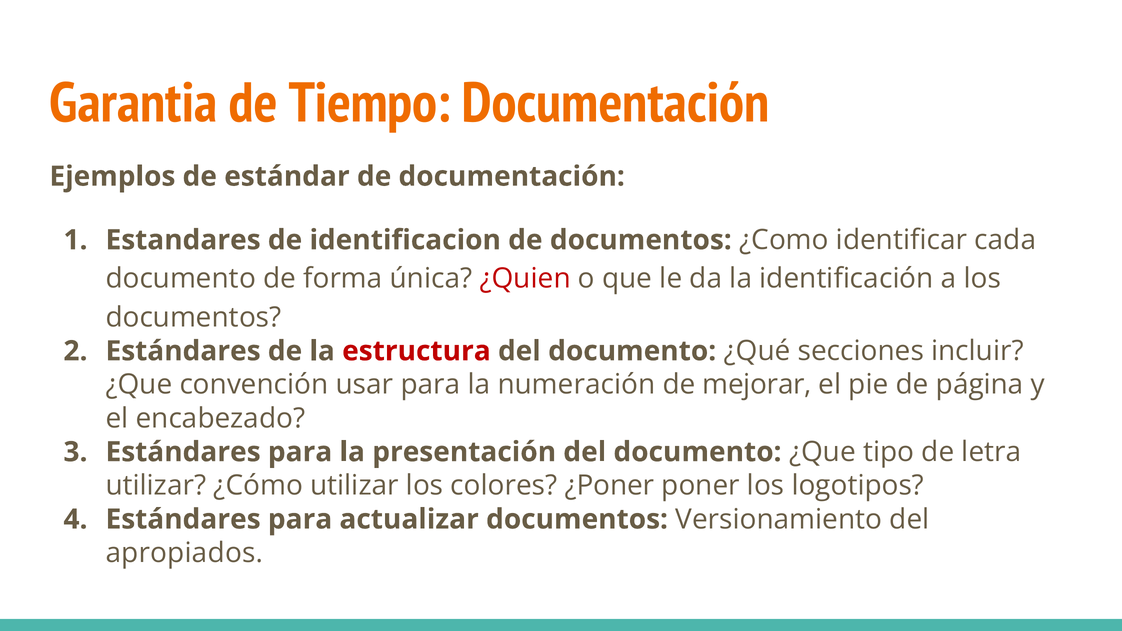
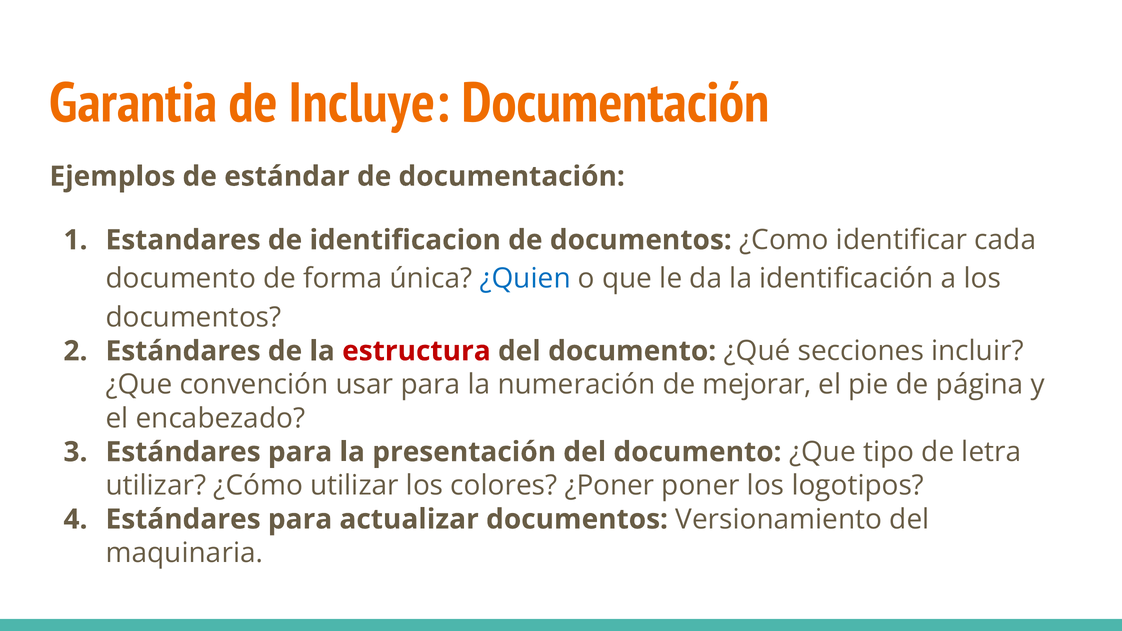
Tiempo: Tiempo -> Incluye
¿Quien colour: red -> blue
apropiados: apropiados -> maquinaria
